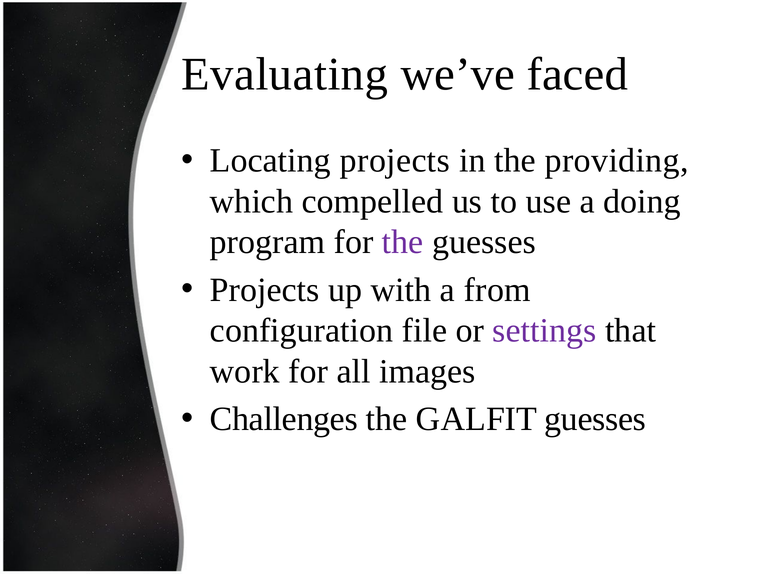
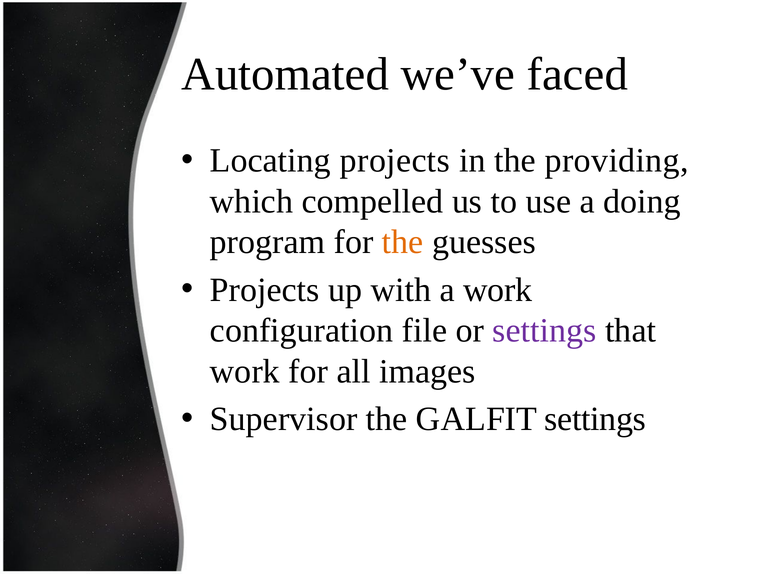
Evaluating: Evaluating -> Automated
the at (403, 242) colour: purple -> orange
a from: from -> work
Challenges: Challenges -> Supervisor
GALFIT guesses: guesses -> settings
